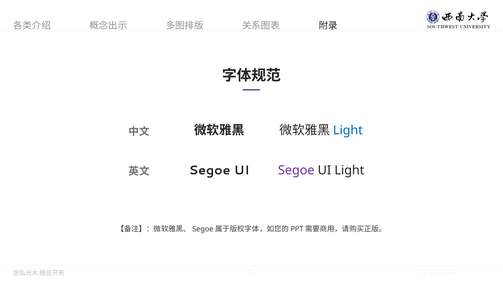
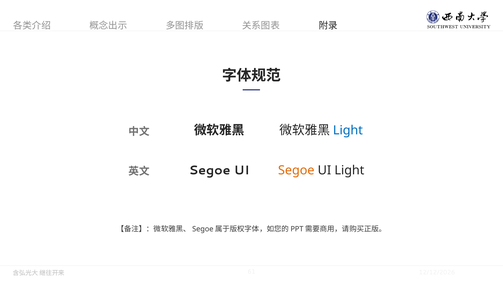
Segoe at (296, 170) colour: purple -> orange
